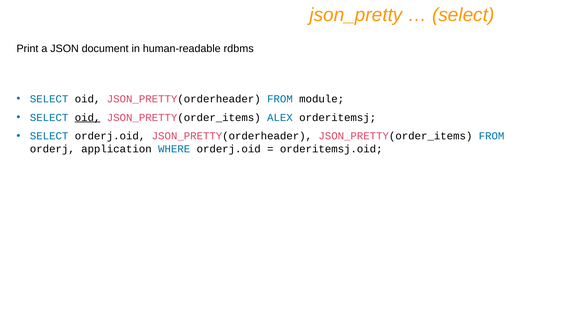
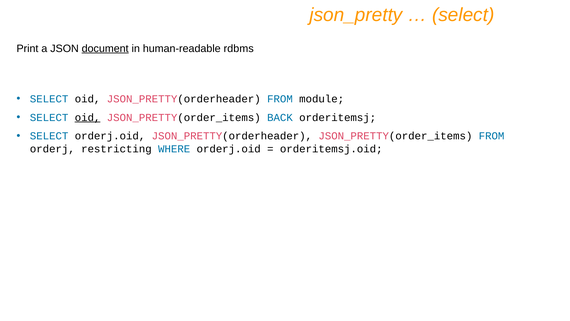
document underline: none -> present
ALEX: ALEX -> BACK
application: application -> restricting
